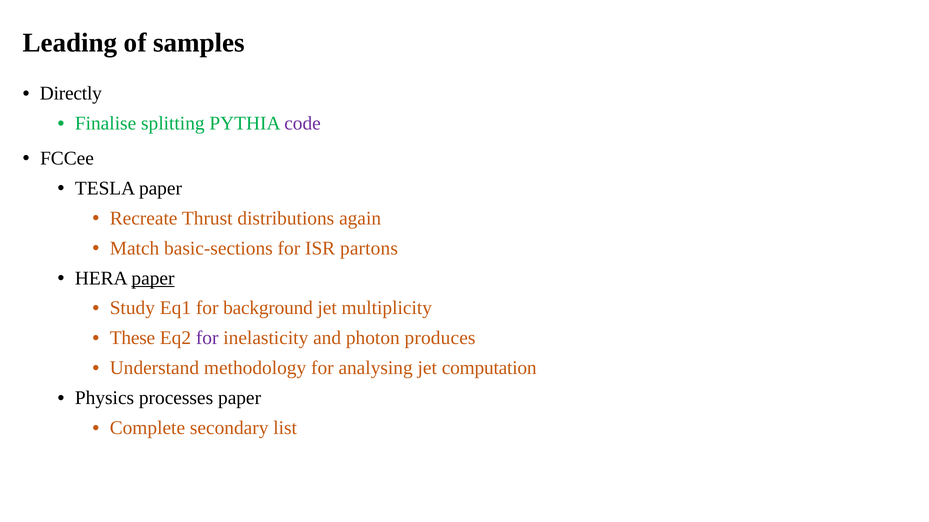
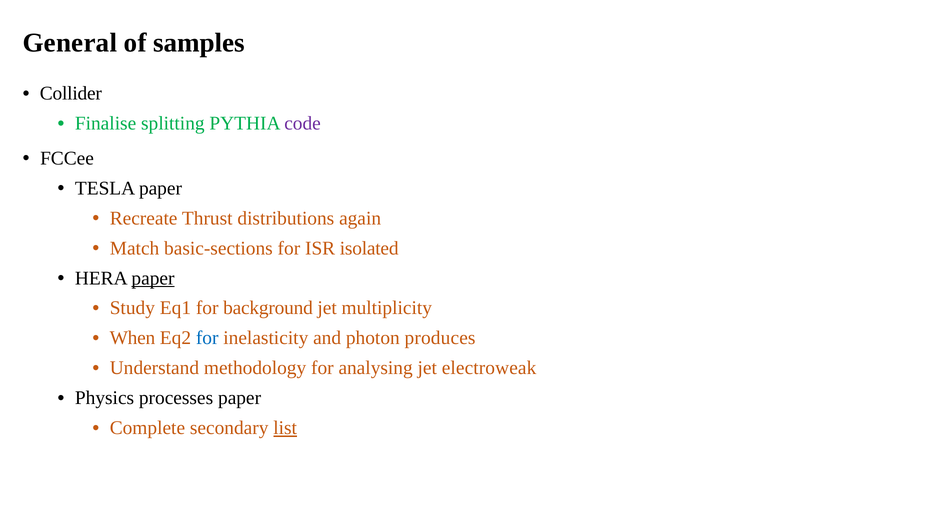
Leading: Leading -> General
Directly: Directly -> Collider
partons: partons -> isolated
These: These -> When
for at (207, 338) colour: purple -> blue
computation: computation -> electroweak
list underline: none -> present
